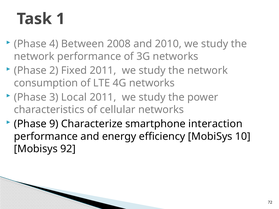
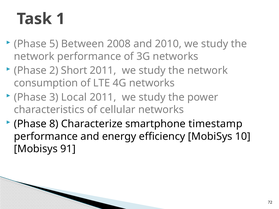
4: 4 -> 5
Fixed: Fixed -> Short
9: 9 -> 8
interaction: interaction -> timestamp
92: 92 -> 91
